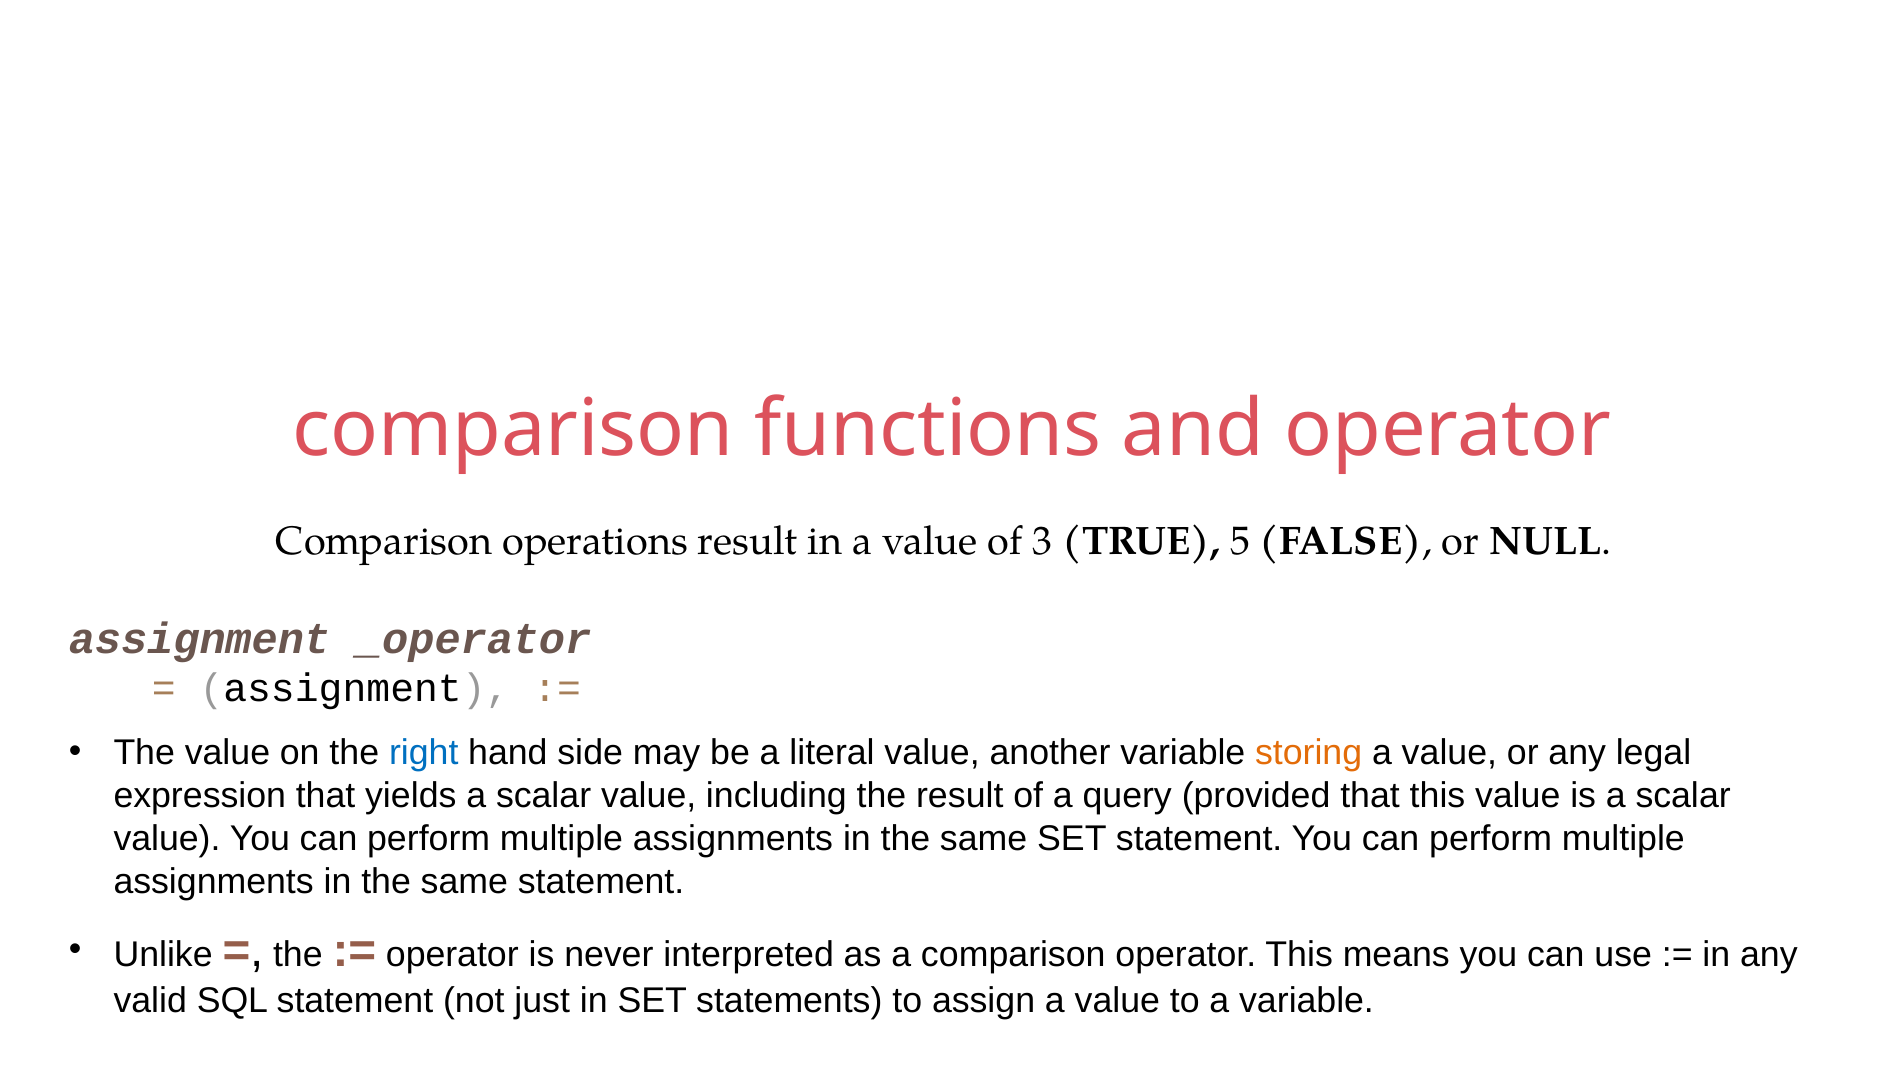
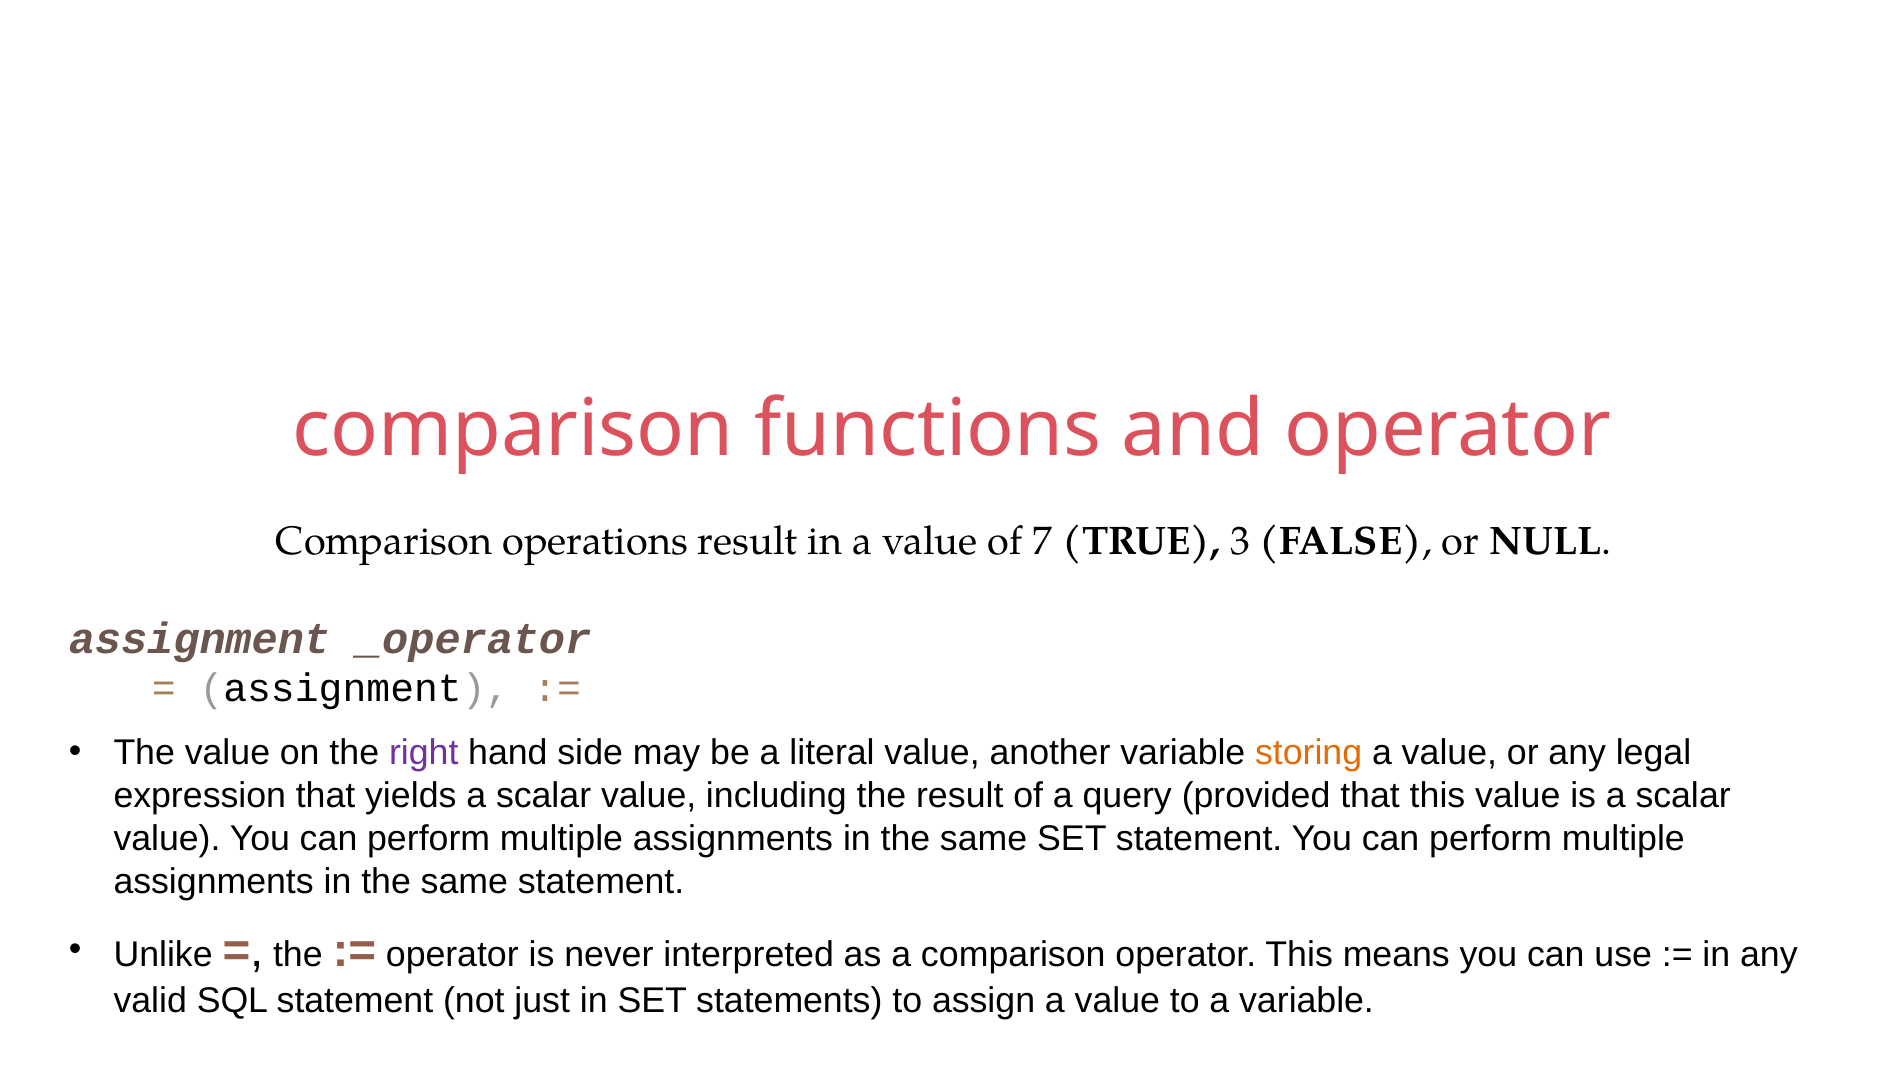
3: 3 -> 7
5: 5 -> 3
right colour: blue -> purple
